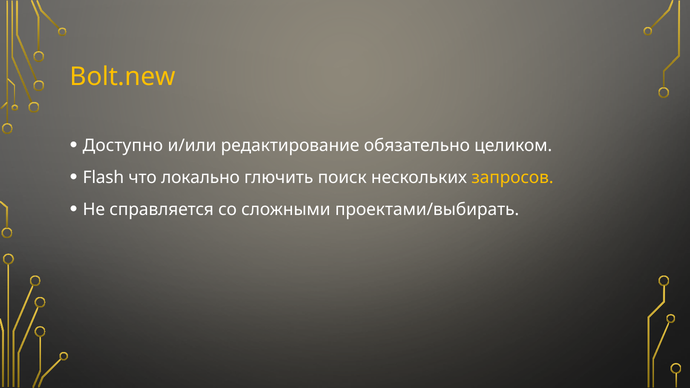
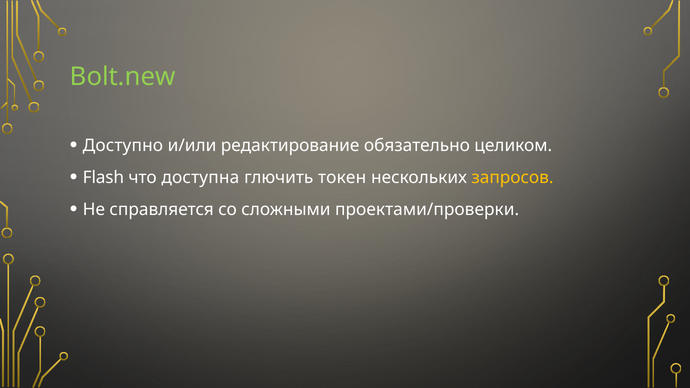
Bolt.new colour: yellow -> light green
локально: локально -> доступна
поиск: поиск -> токен
проектами/выбирать: проектами/выбирать -> проектами/проверки
